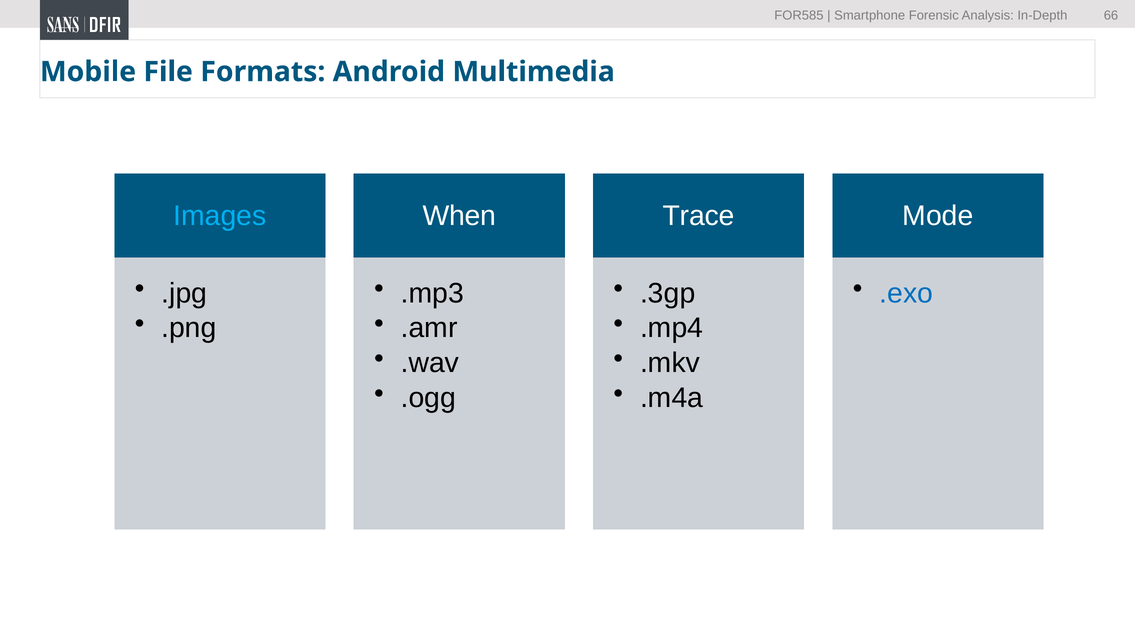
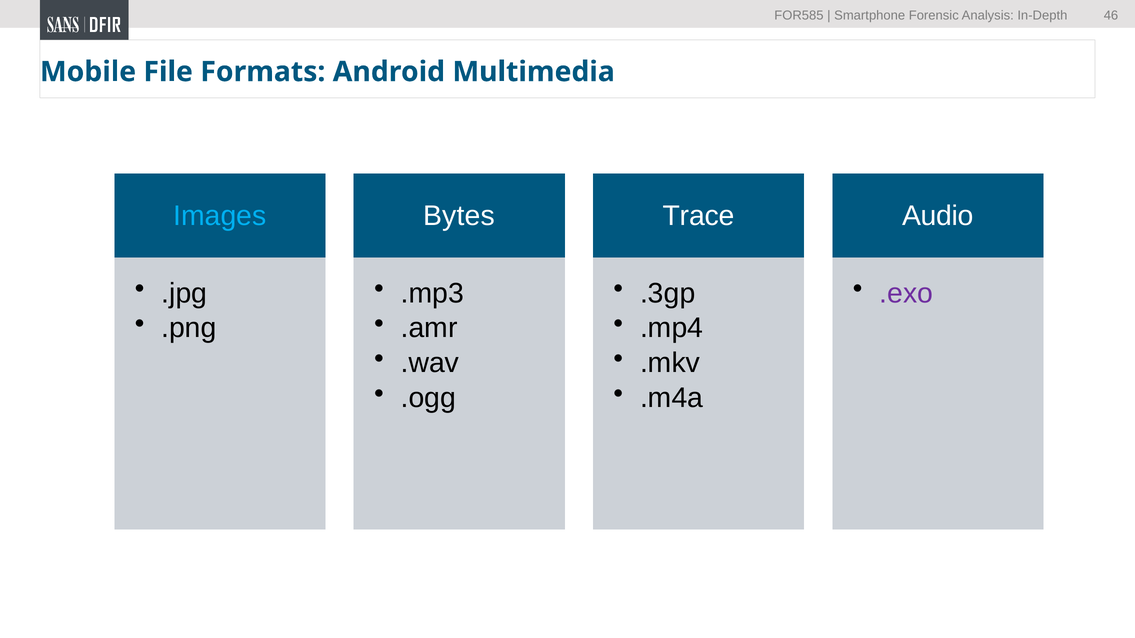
66: 66 -> 46
When: When -> Bytes
Mode: Mode -> Audio
.exo colour: blue -> purple
